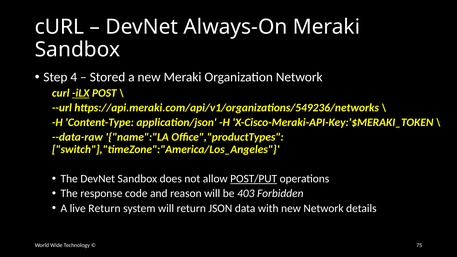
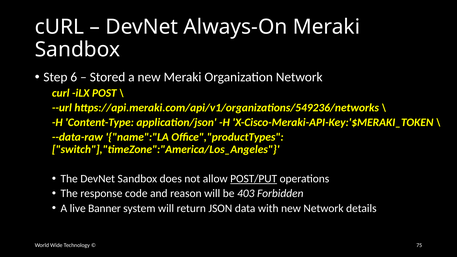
4: 4 -> 6
iLX underline: present -> none
live Return: Return -> Banner
